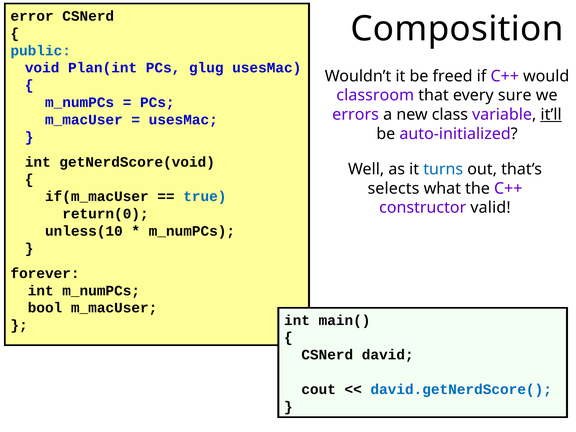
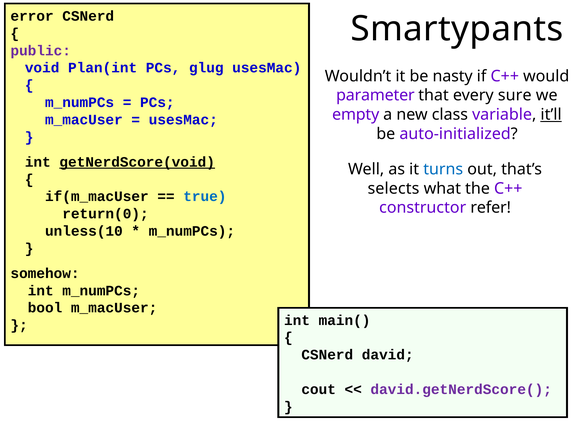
Composition: Composition -> Smartypants
public colour: blue -> purple
freed: freed -> nasty
classroom: classroom -> parameter
errors: errors -> empty
getNerdScore(void underline: none -> present
valid: valid -> refer
forever: forever -> somehow
david.getNerdScore( colour: blue -> purple
